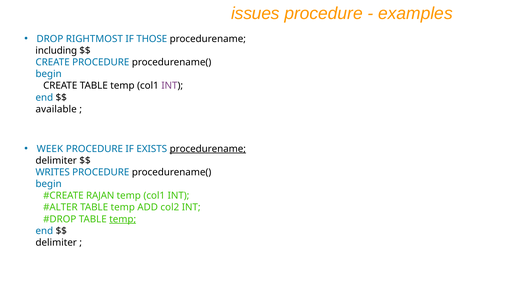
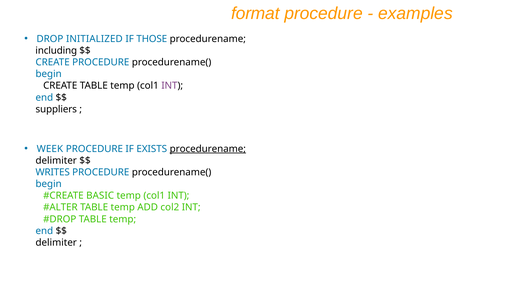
issues: issues -> format
RIGHTMOST: RIGHTMOST -> INITIALIZED
available: available -> suppliers
RAJAN: RAJAN -> BASIC
temp at (123, 220) underline: present -> none
